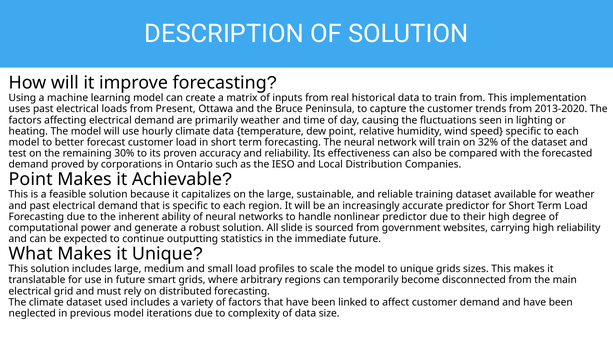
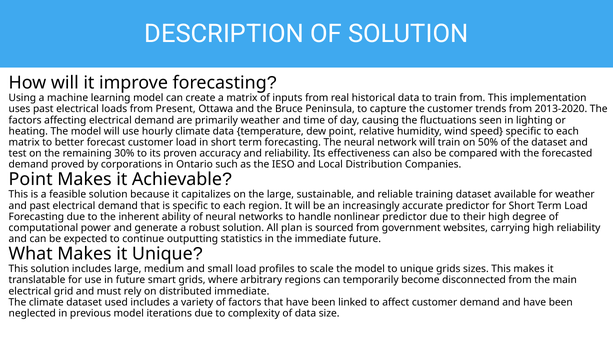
model at (24, 142): model -> matrix
32%: 32% -> 50%
slide: slide -> plan
distributed forecasting: forecasting -> immediate
